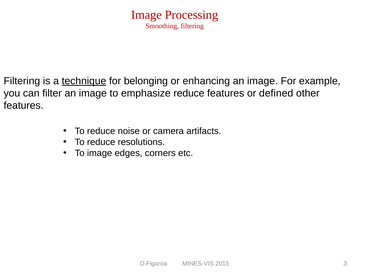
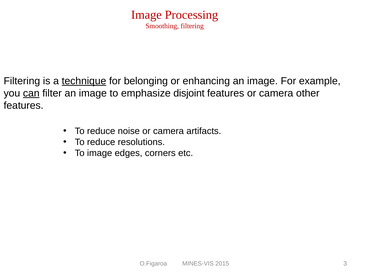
can underline: none -> present
emphasize reduce: reduce -> disjoint
features or defined: defined -> camera
